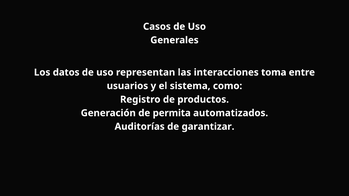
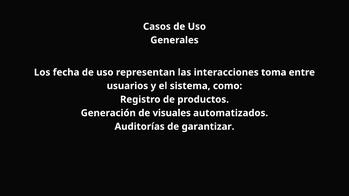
datos: datos -> fecha
permita: permita -> visuales
